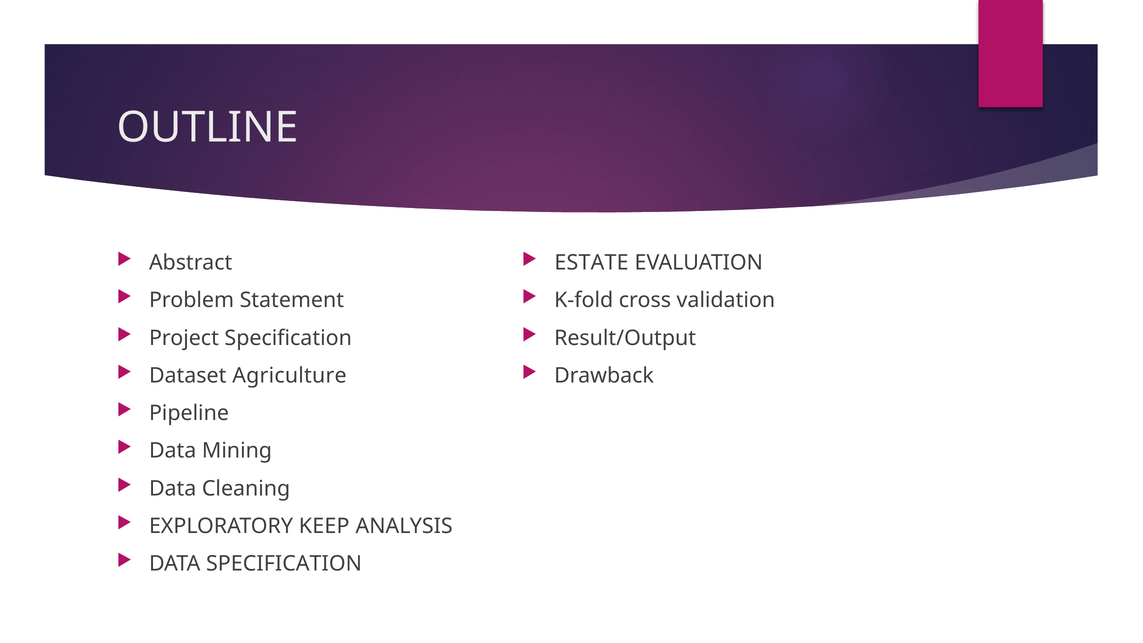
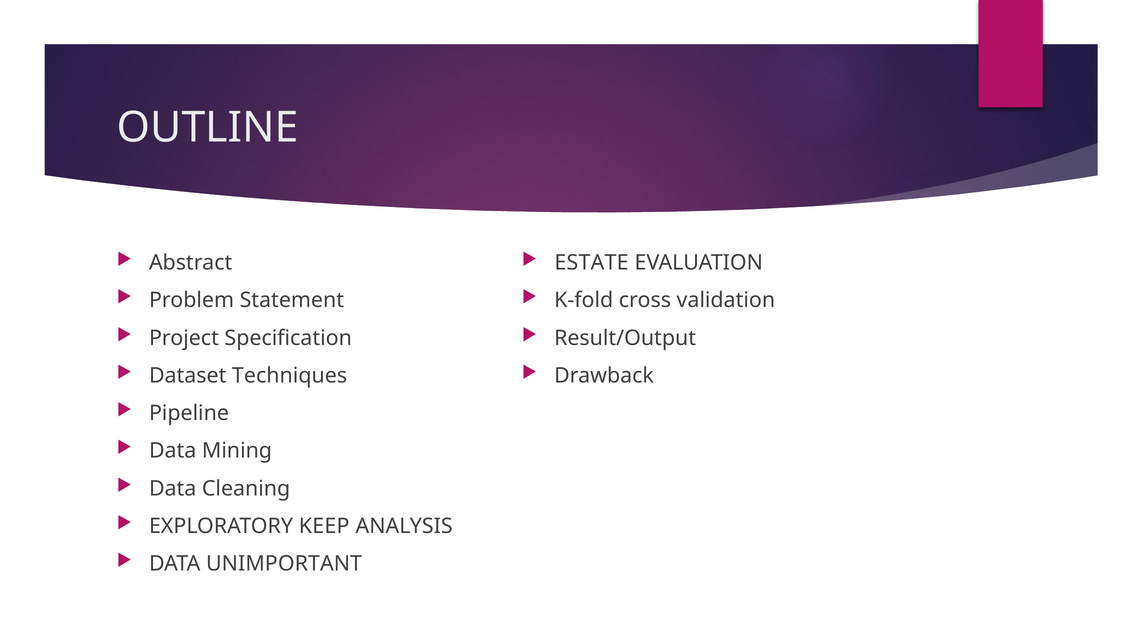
Agriculture: Agriculture -> Techniques
DATA SPECIFICATION: SPECIFICATION -> UNIMPORTANT
